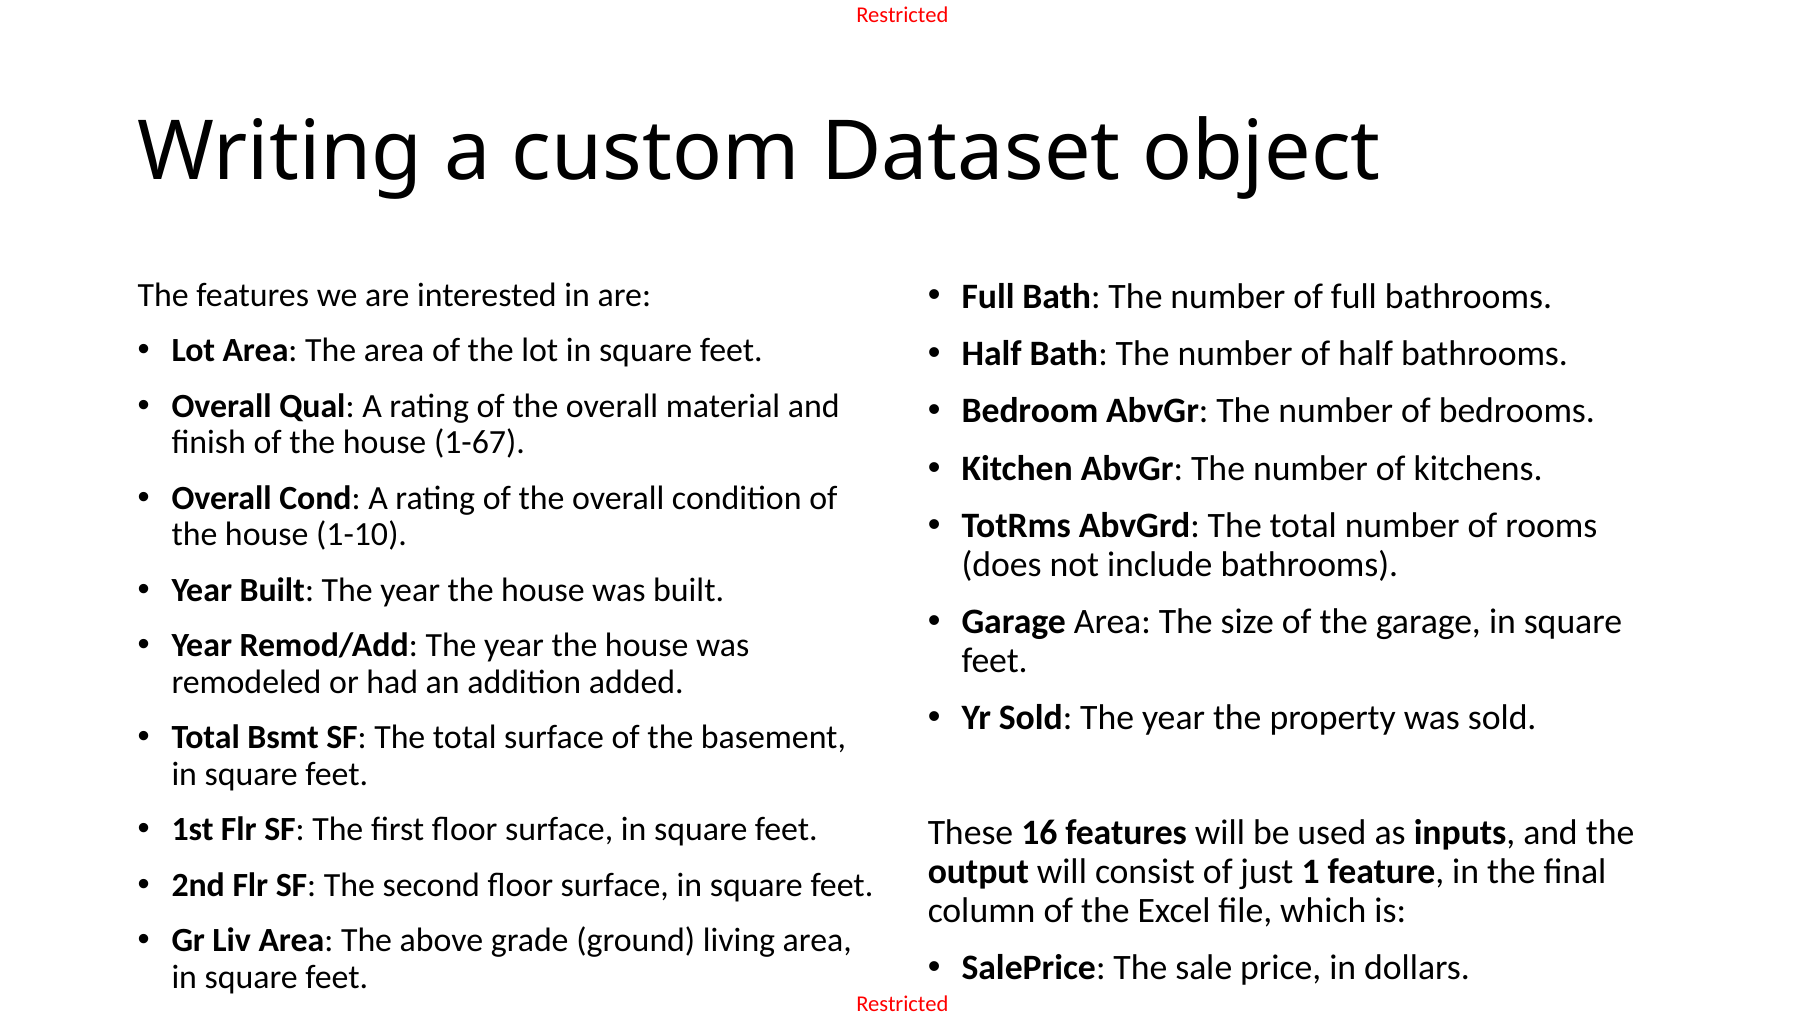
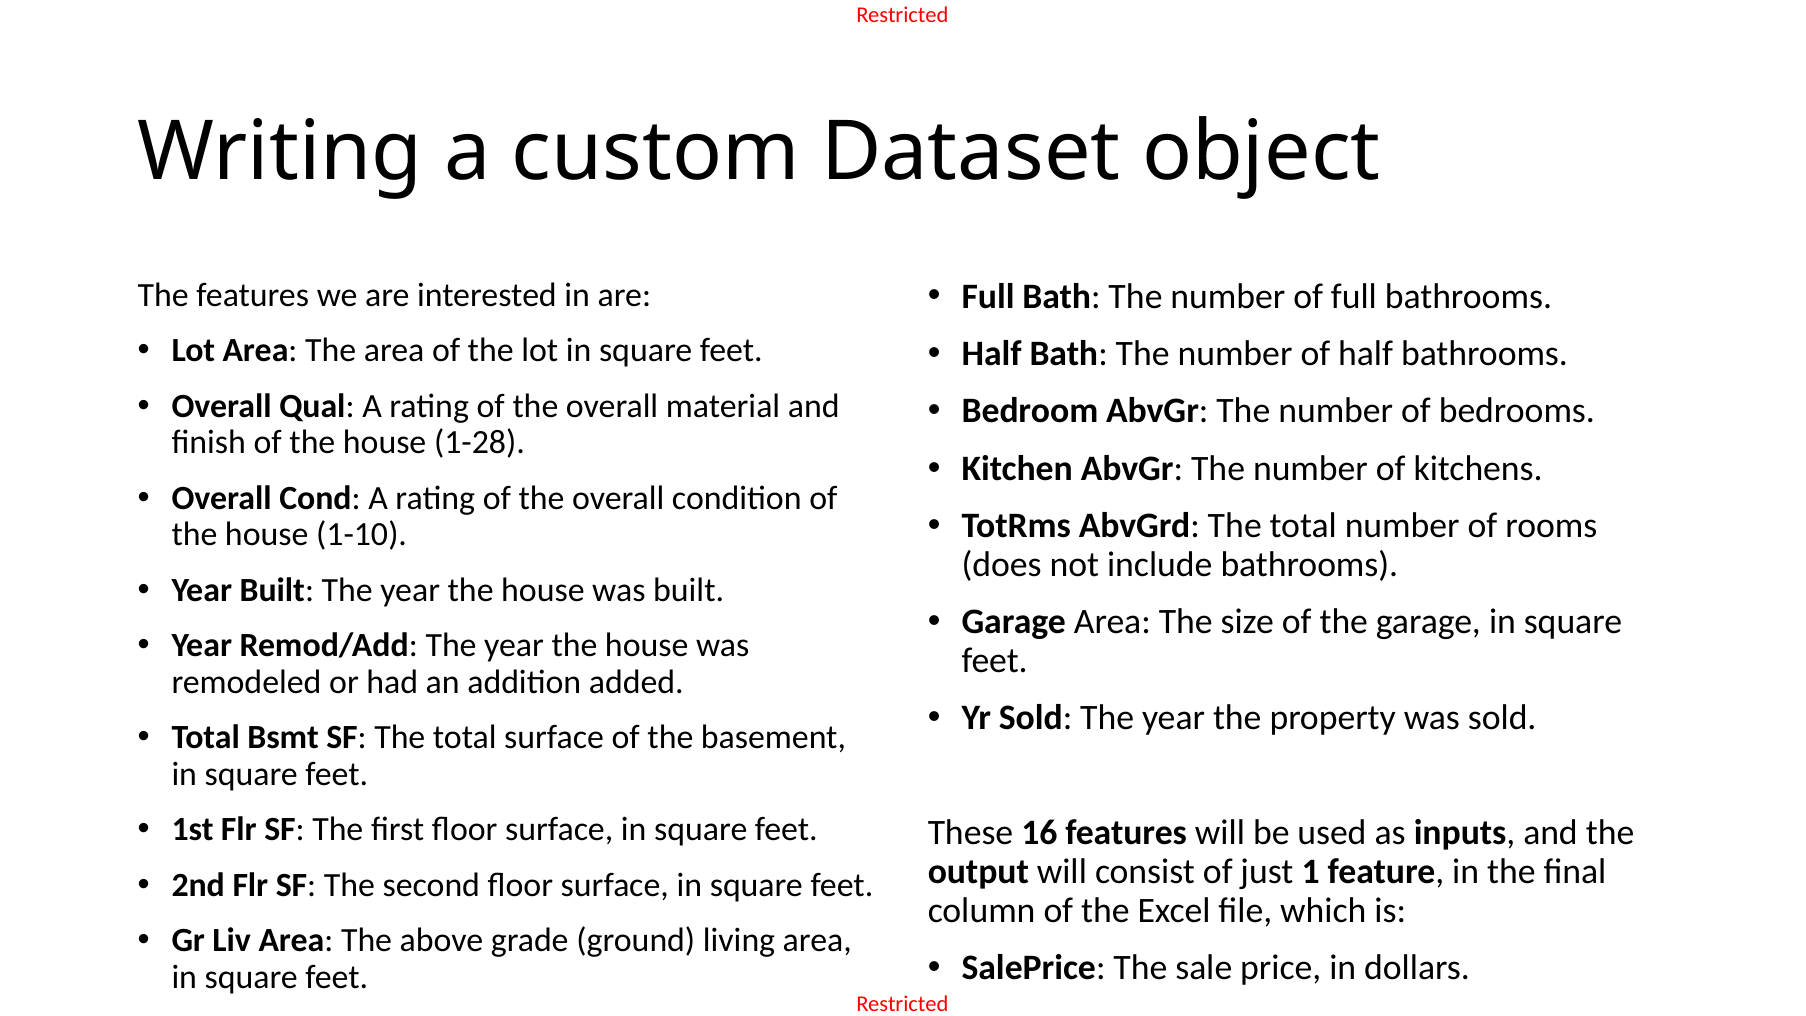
1-67: 1-67 -> 1-28
